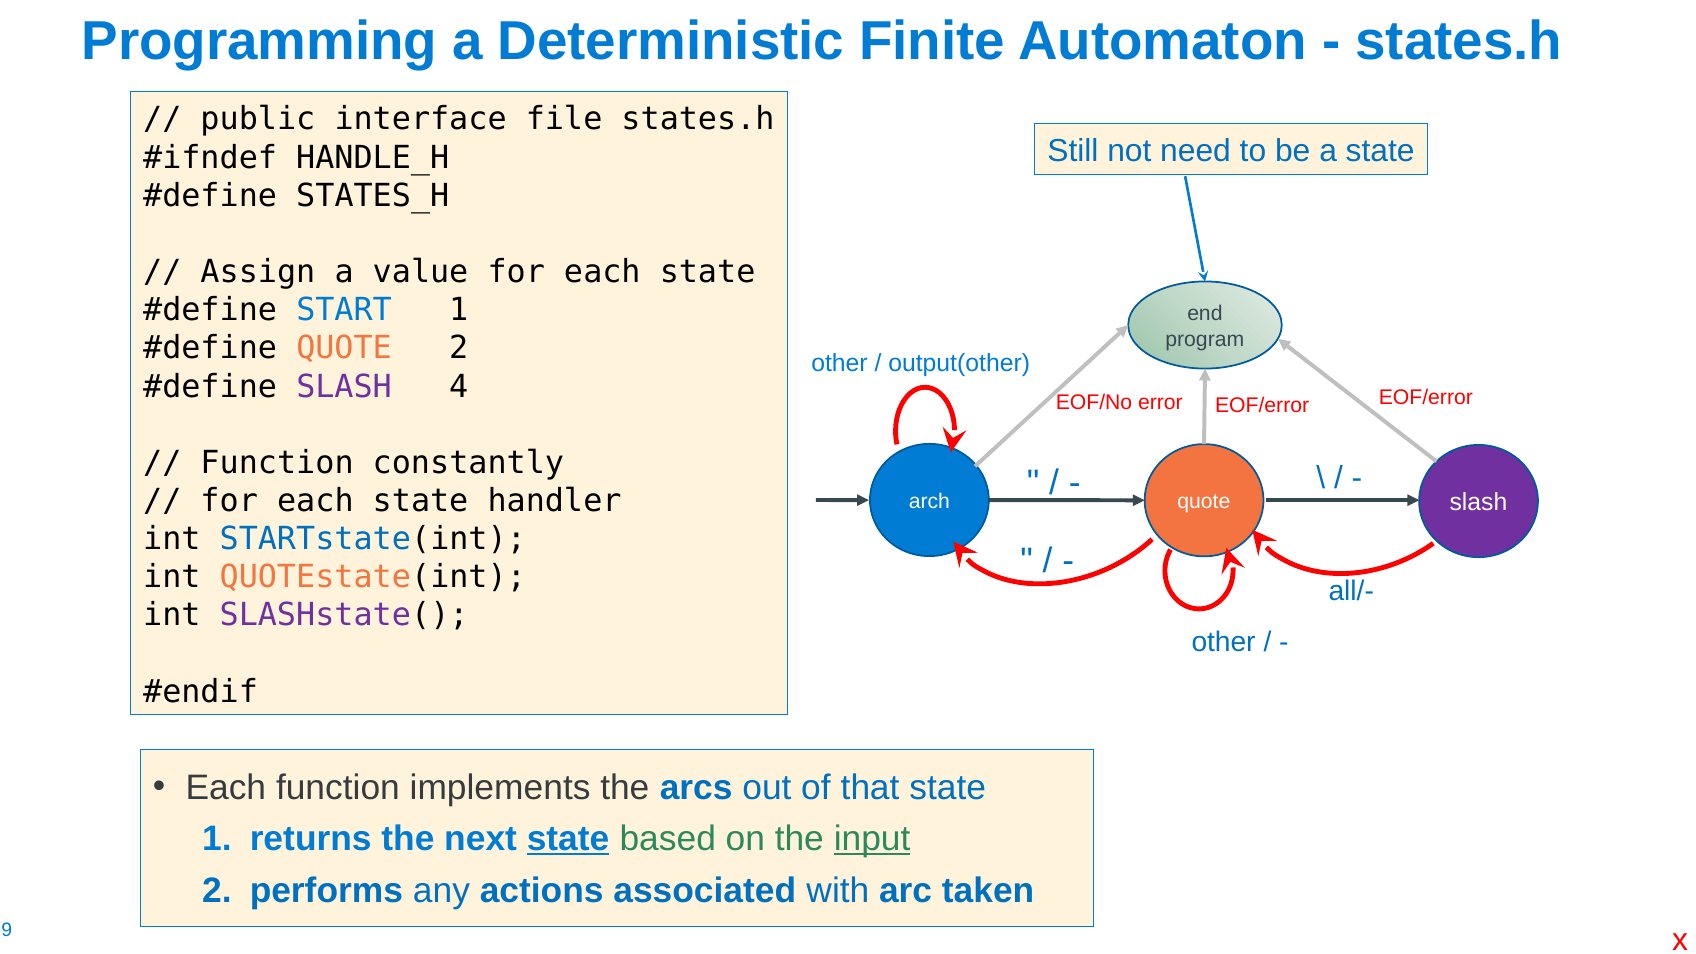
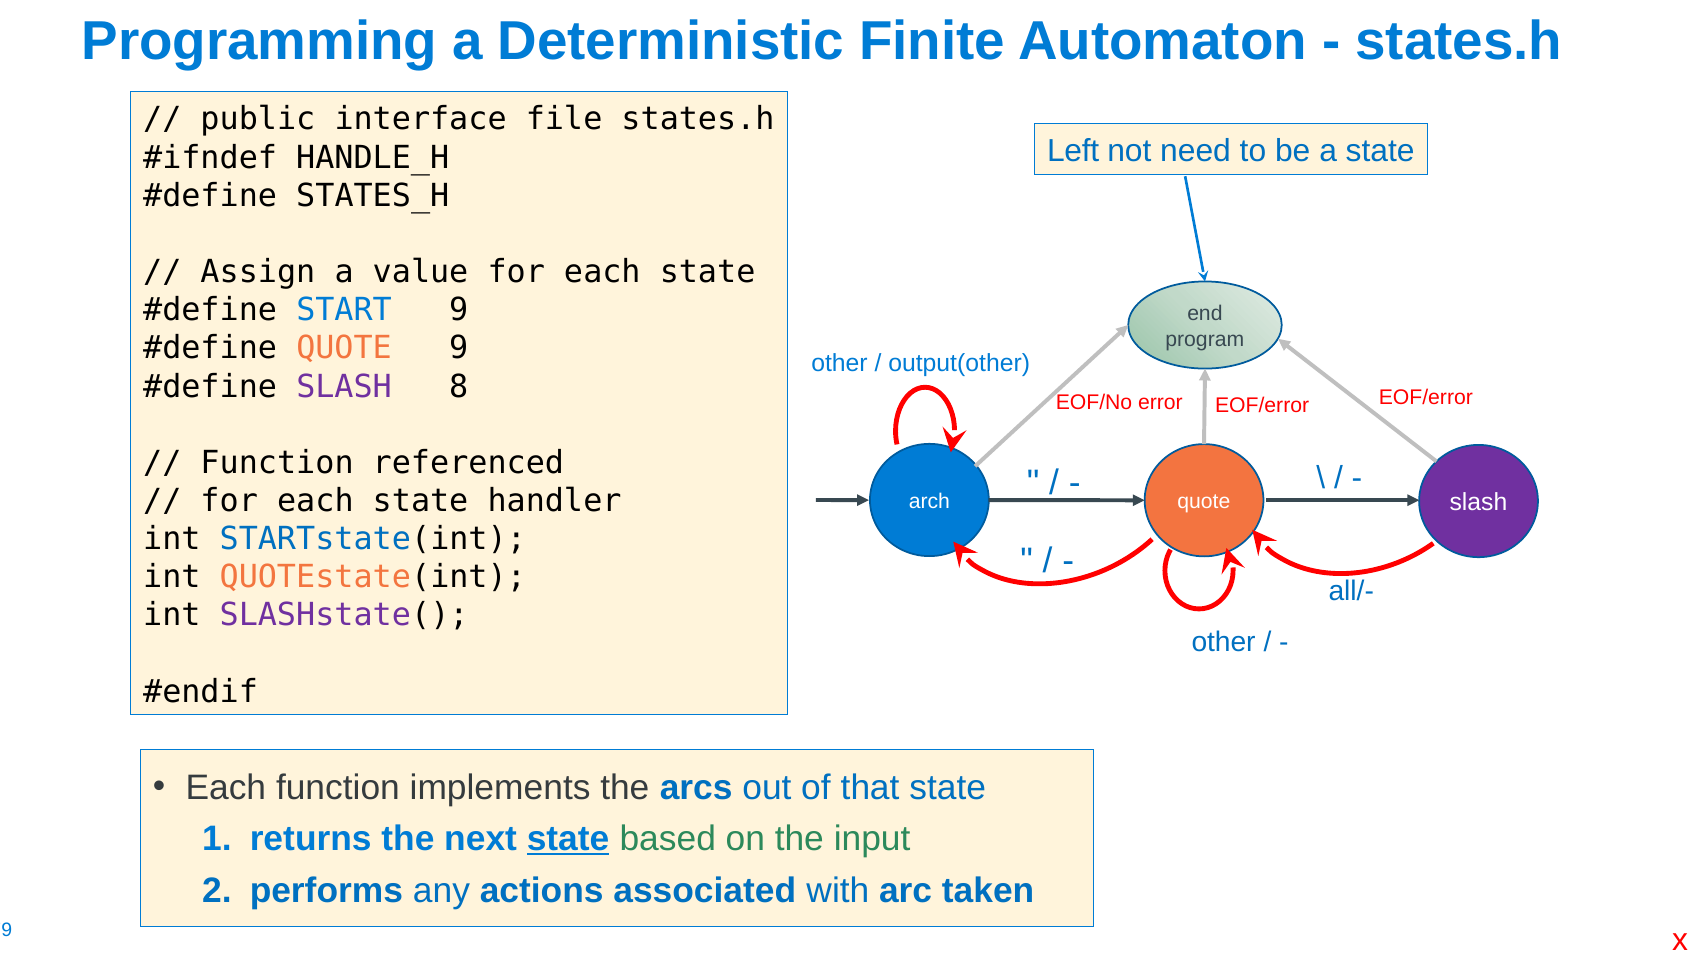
Still: Still -> Left
START 1: 1 -> 9
QUOTE 2: 2 -> 9
4: 4 -> 8
constantly: constantly -> referenced
input underline: present -> none
